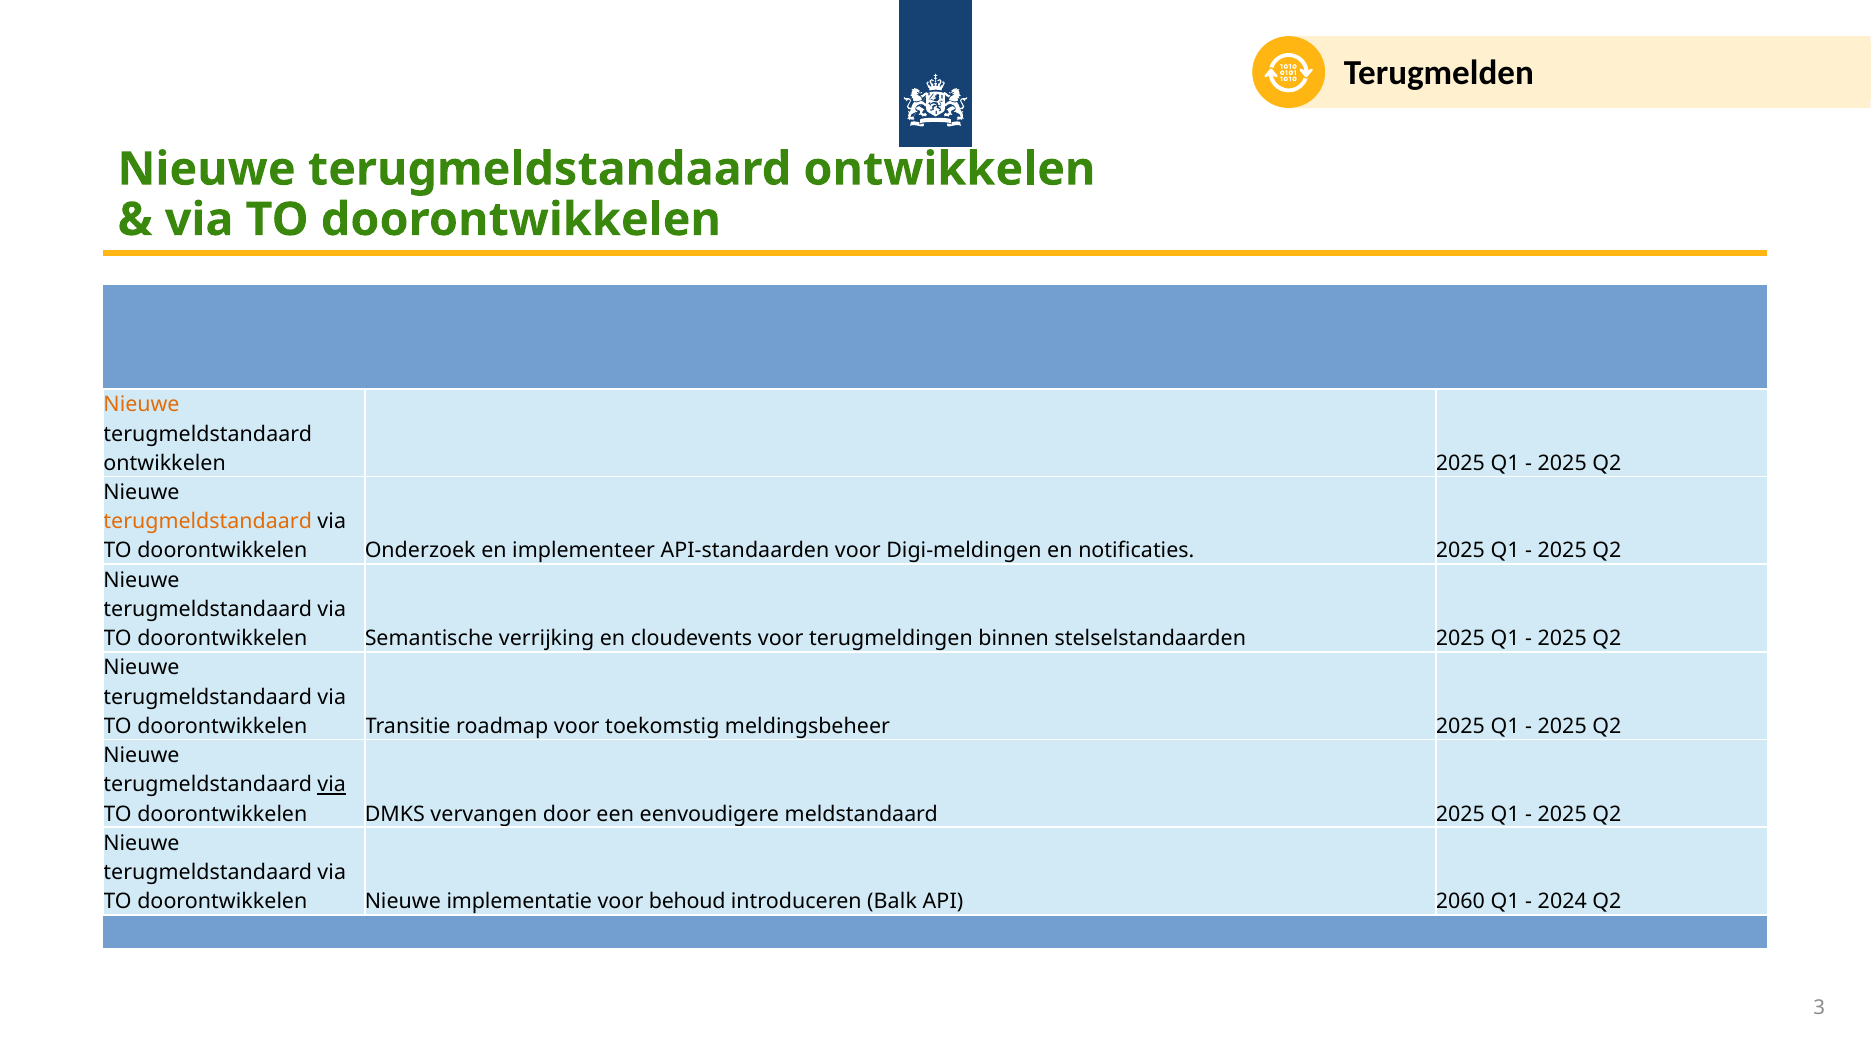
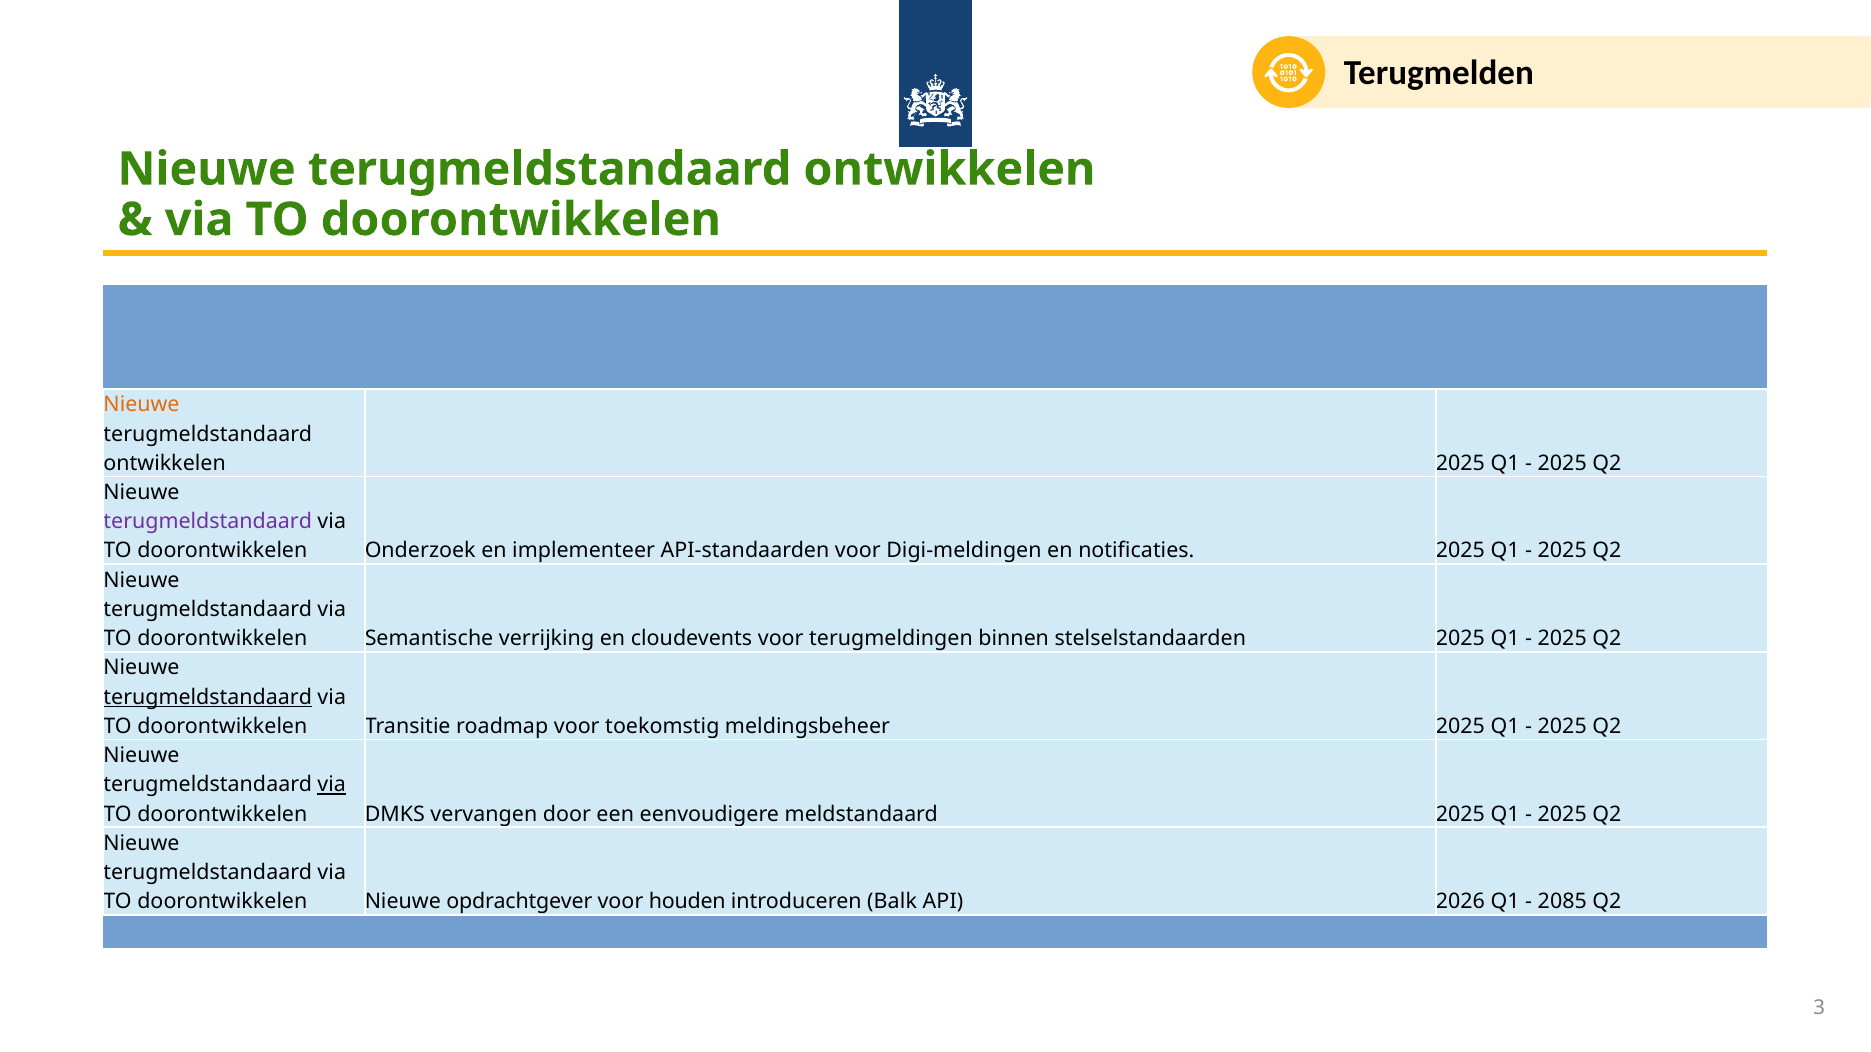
terugmeldstandaard at (208, 522) colour: orange -> purple
terugmeldstandaard at (208, 697) underline: none -> present
implementatie: implementatie -> opdrachtgever
behoud: behoud -> houden
2060: 2060 -> 2026
2024: 2024 -> 2085
